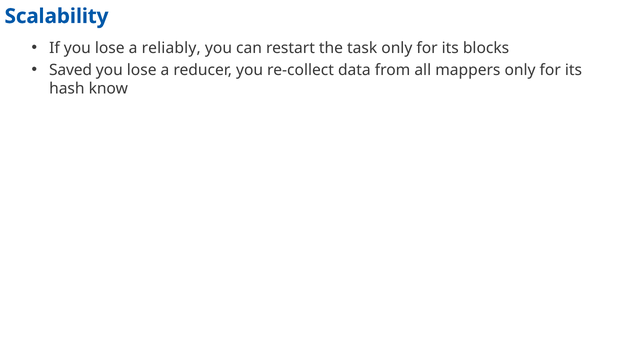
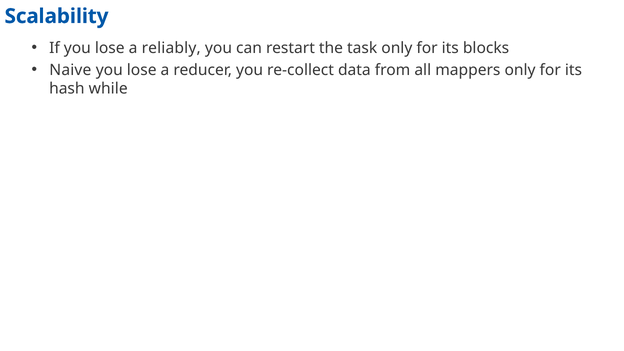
Saved: Saved -> Naive
know: know -> while
